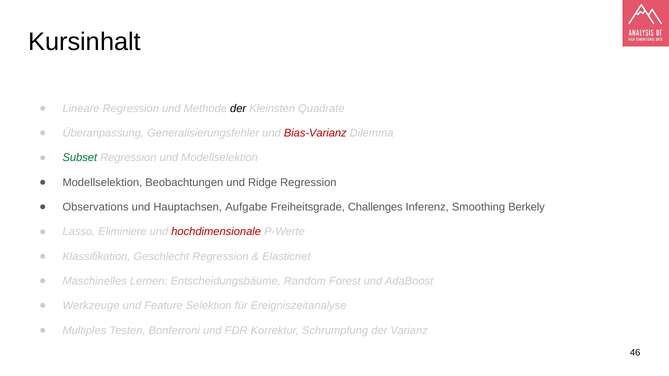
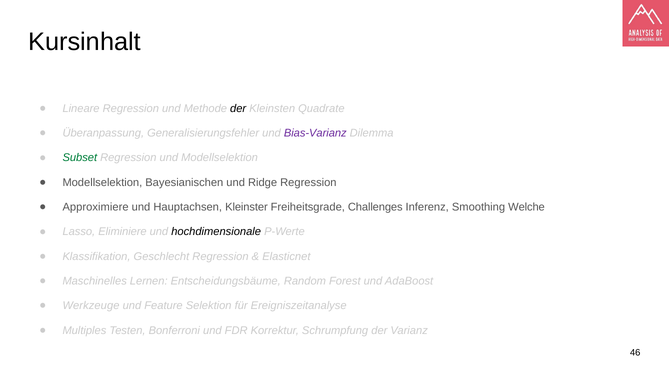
Bias-Varianz colour: red -> purple
Beobachtungen: Beobachtungen -> Bayesianischen
Observations: Observations -> Approximiere
Aufgabe: Aufgabe -> Kleinster
Berkely: Berkely -> Welche
hochdimensionale colour: red -> black
